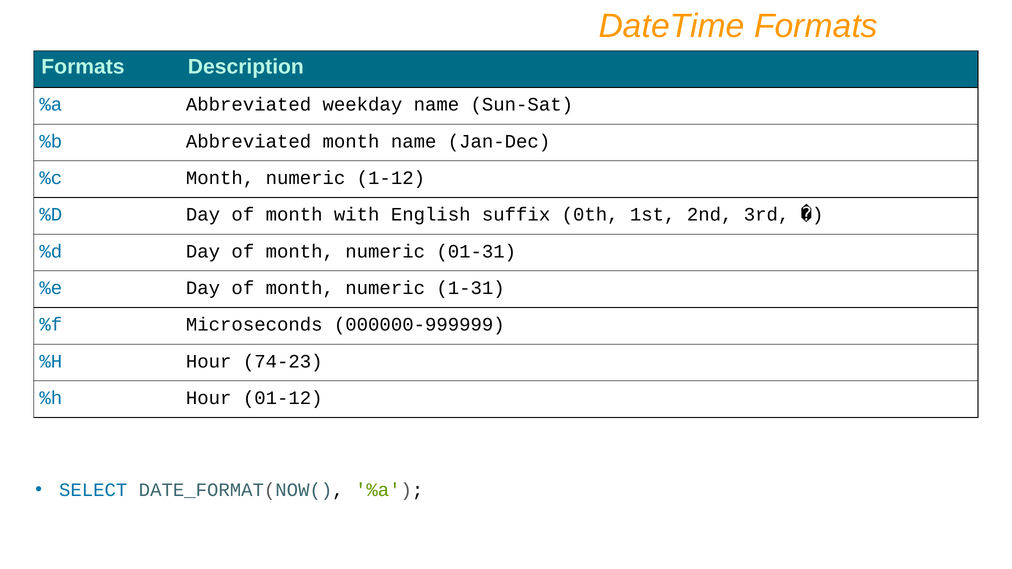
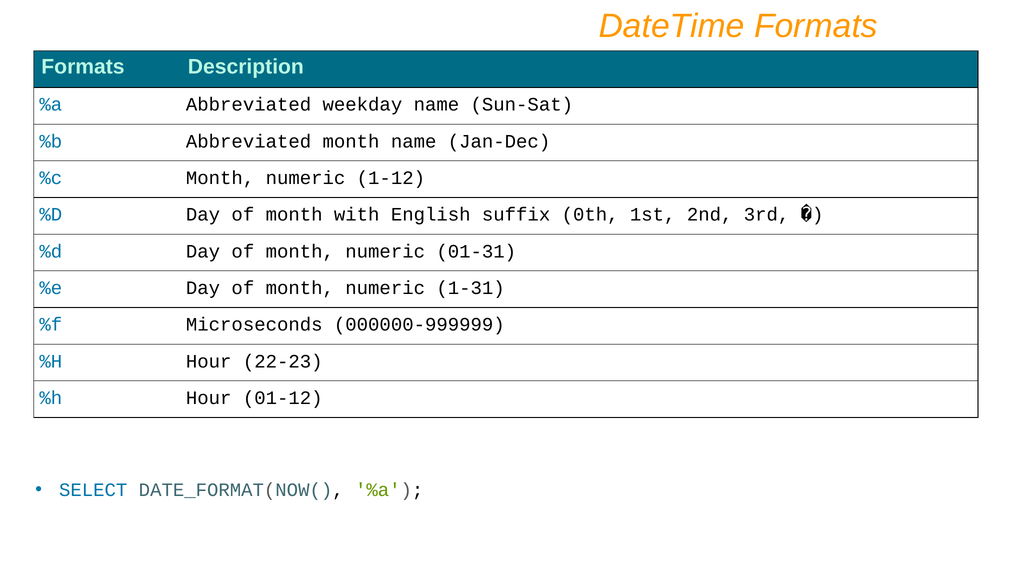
74-23: 74-23 -> 22-23
